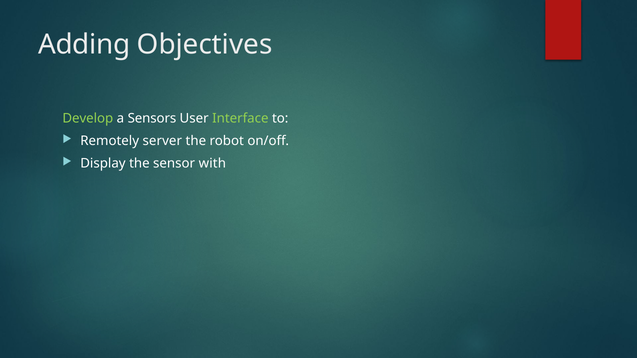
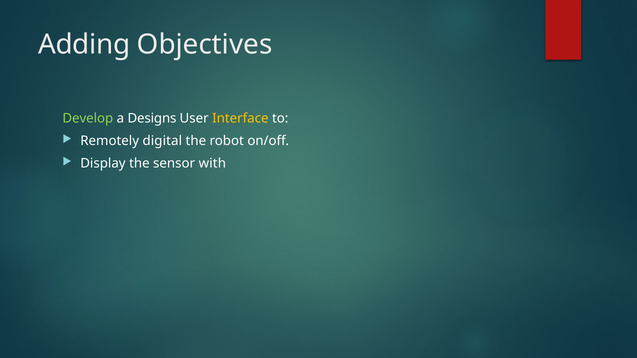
Sensors: Sensors -> Designs
Interface colour: light green -> yellow
server: server -> digital
